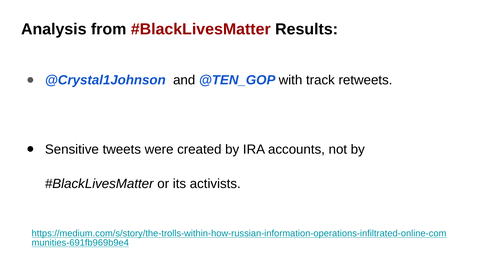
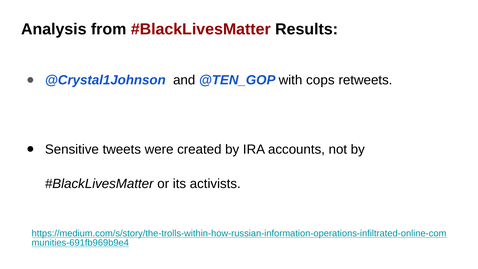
track: track -> cops
